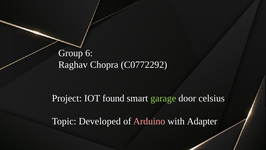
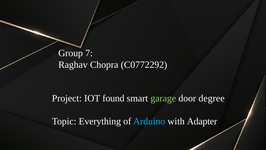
6: 6 -> 7
celsius: celsius -> degree
Developed: Developed -> Everything
Arduino colour: pink -> light blue
